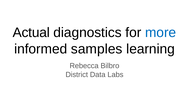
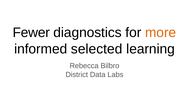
Actual: Actual -> Fewer
more colour: blue -> orange
samples: samples -> selected
